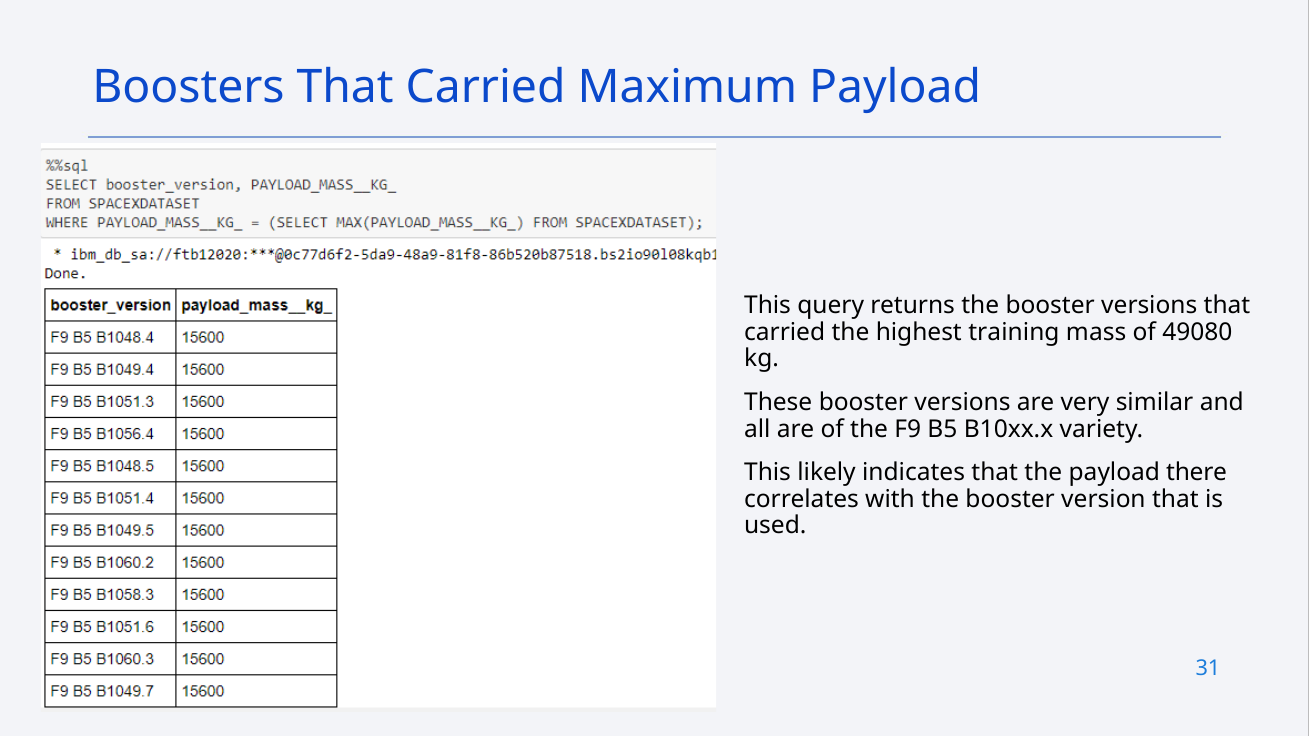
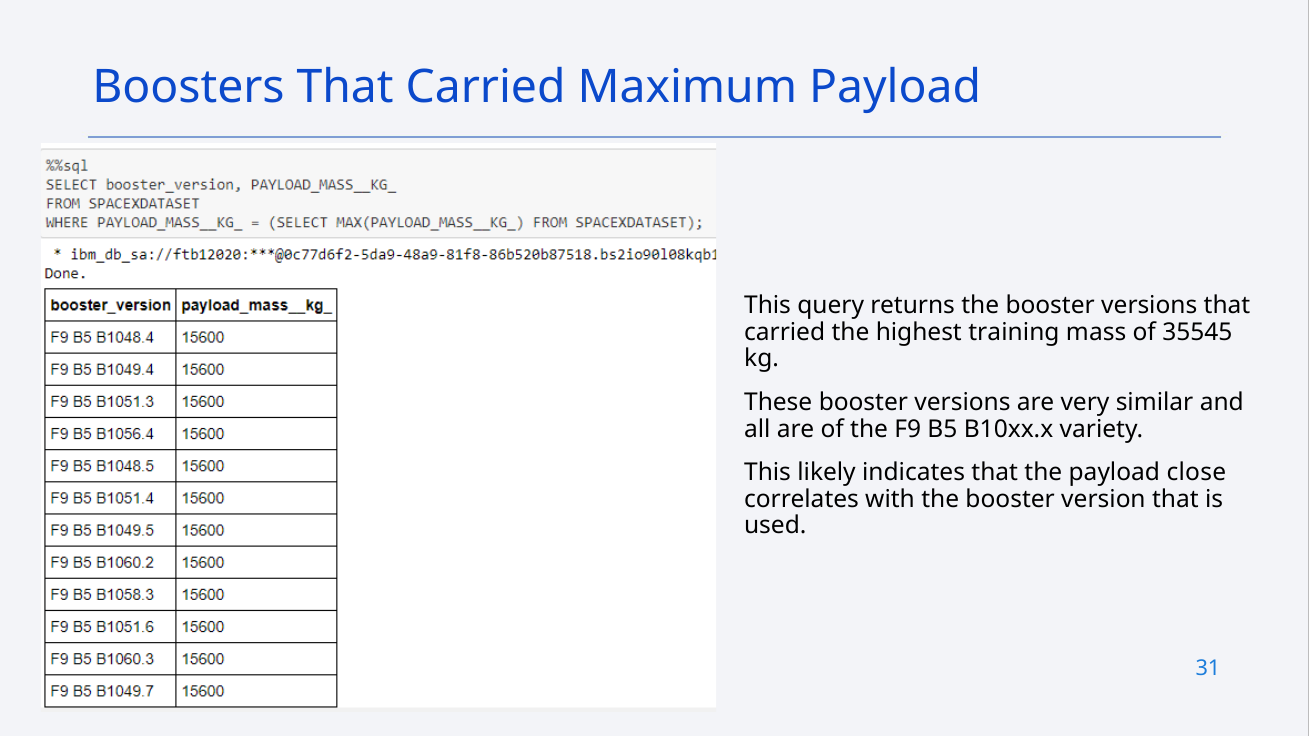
49080: 49080 -> 35545
there: there -> close
